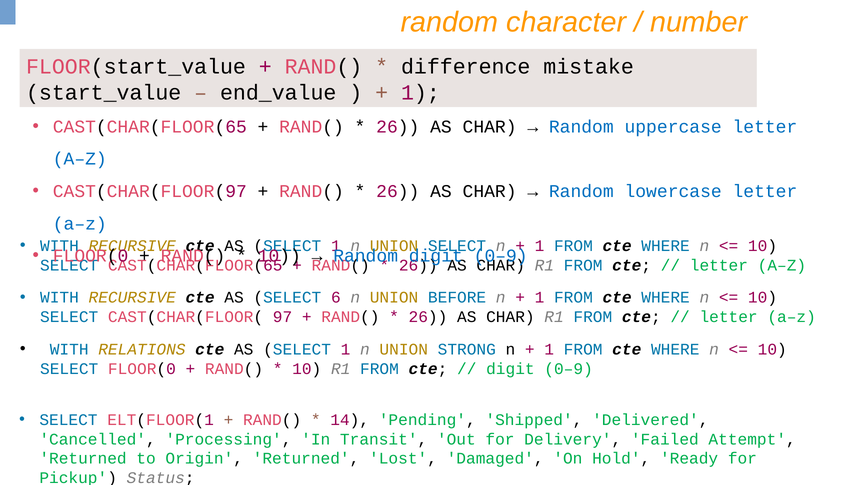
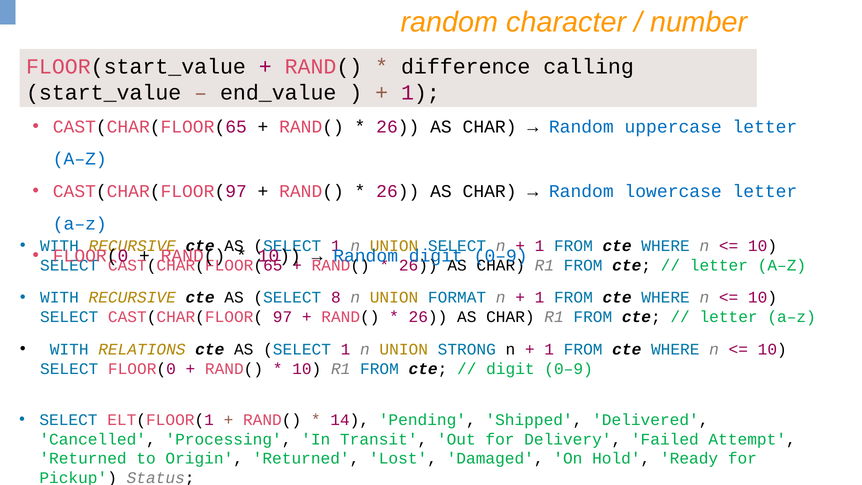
mistake: mistake -> calling
6: 6 -> 8
BEFORE: BEFORE -> FORMAT
